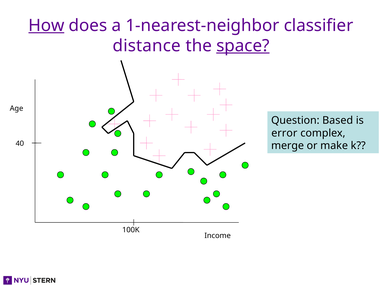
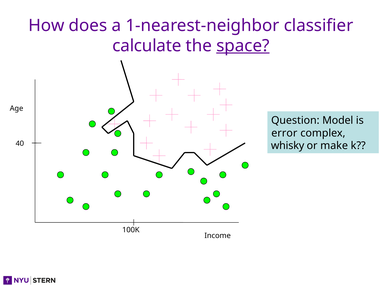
How underline: present -> none
distance: distance -> calculate
Based: Based -> Model
merge: merge -> whisky
